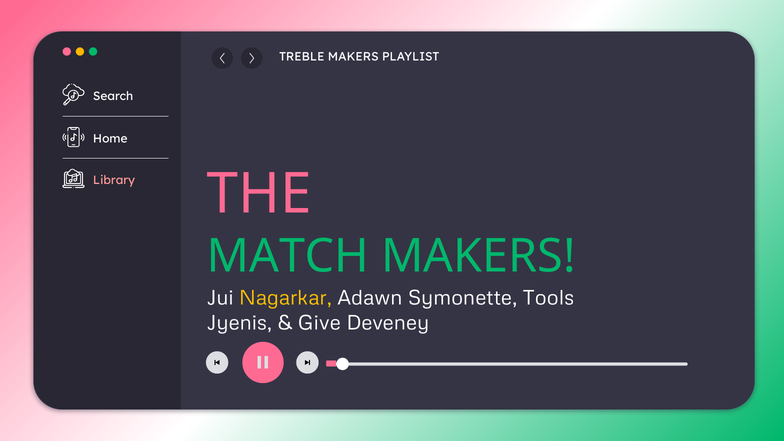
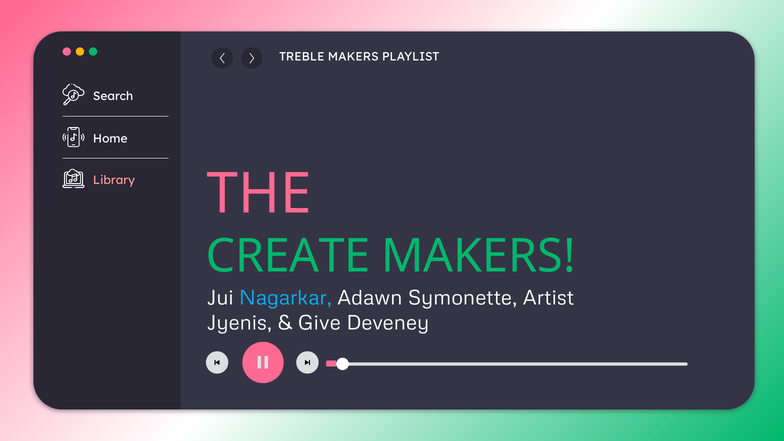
MATCH: MATCH -> CREATE
Nagarkar colour: yellow -> light blue
Tools: Tools -> Artist
